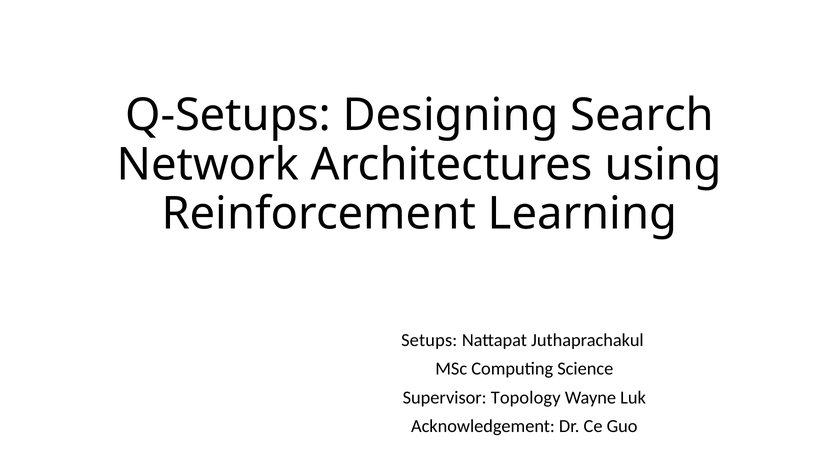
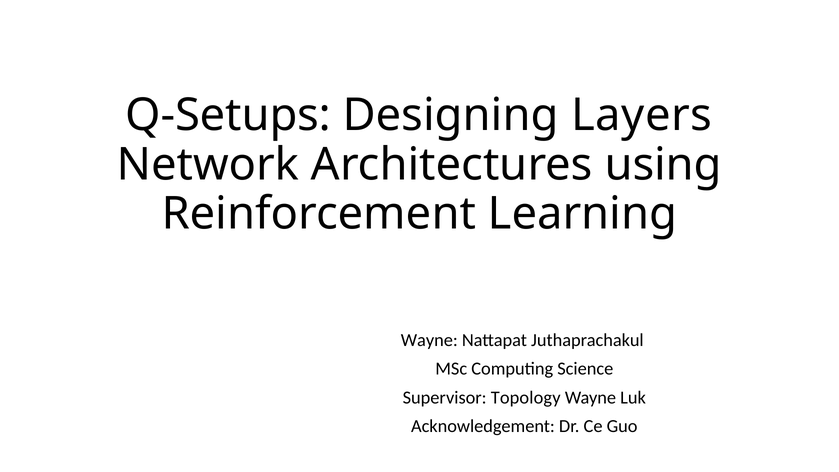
Search: Search -> Layers
Setups at (429, 340): Setups -> Wayne
